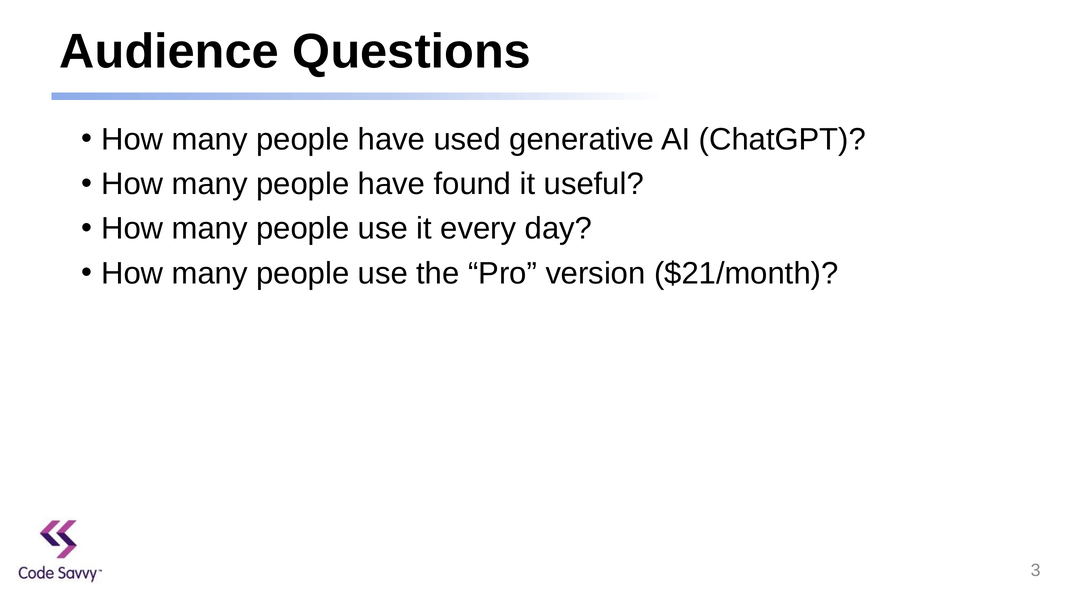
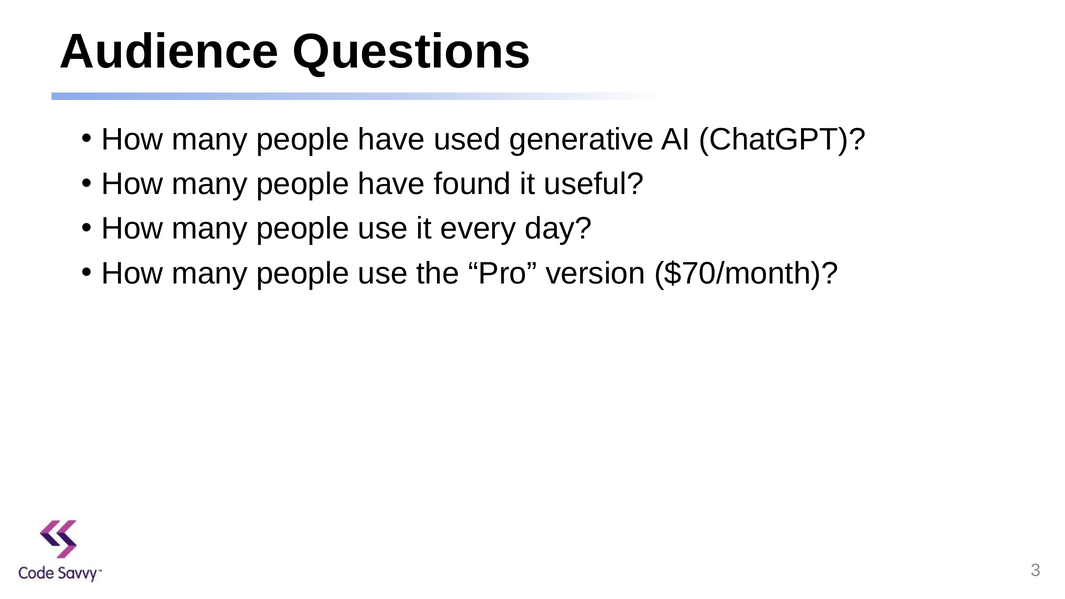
$21/month: $21/month -> $70/month
